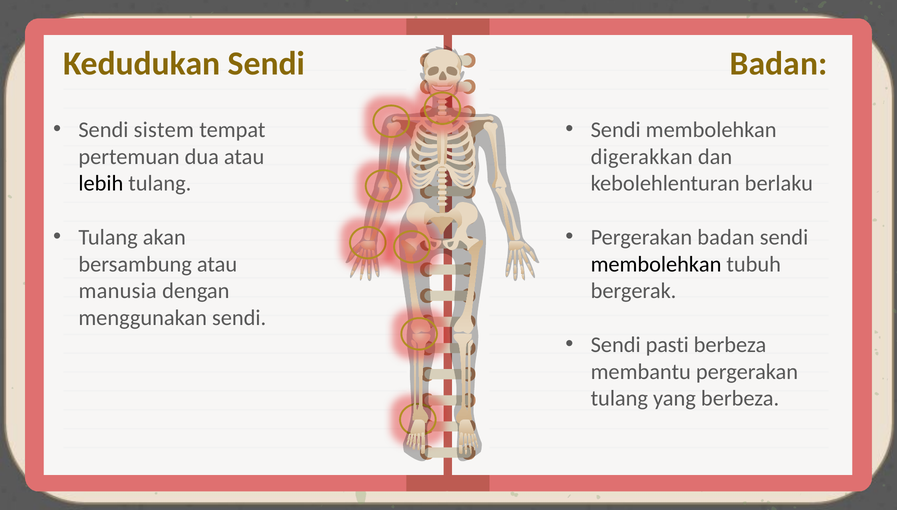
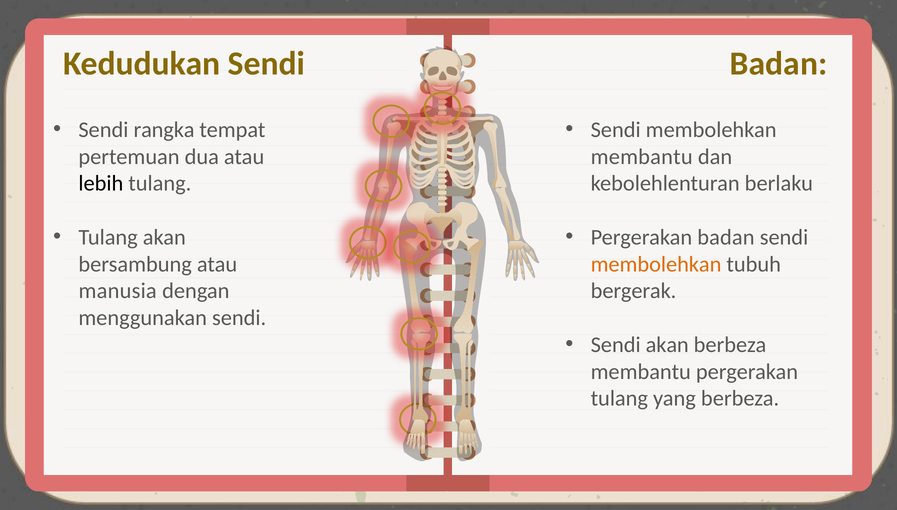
sistem: sistem -> rangka
digerakkan at (642, 157): digerakkan -> membantu
membolehkan at (656, 264) colour: black -> orange
Sendi pasti: pasti -> akan
